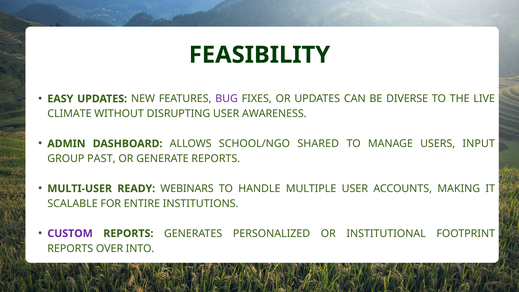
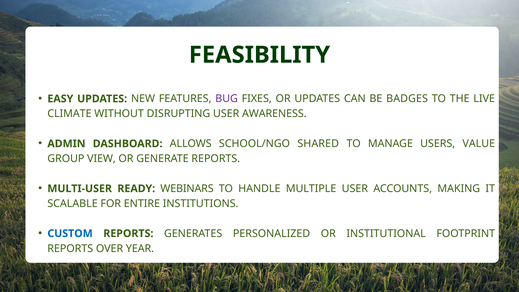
DIVERSE: DIVERSE -> BADGES
INPUT: INPUT -> VALUE
PAST: PAST -> VIEW
CUSTOM colour: purple -> blue
INTO: INTO -> YEAR
